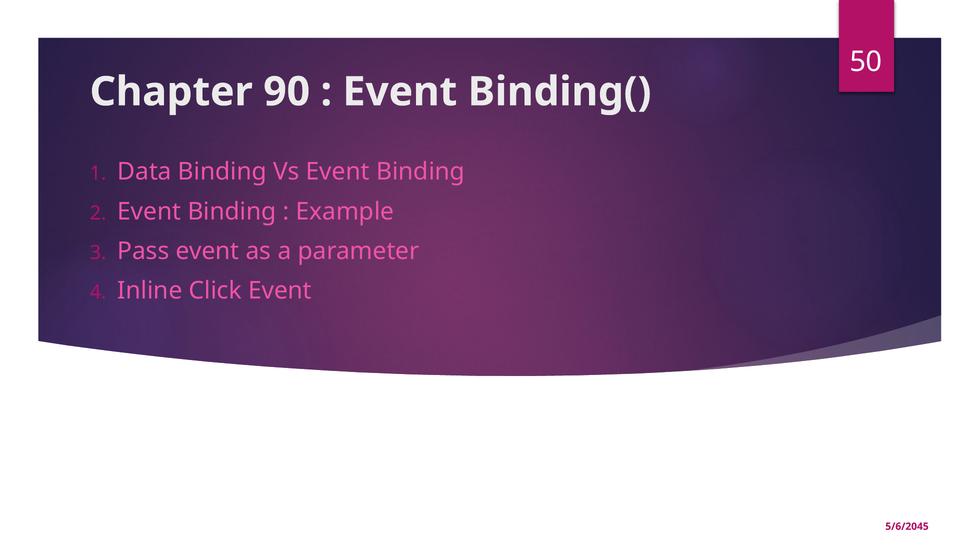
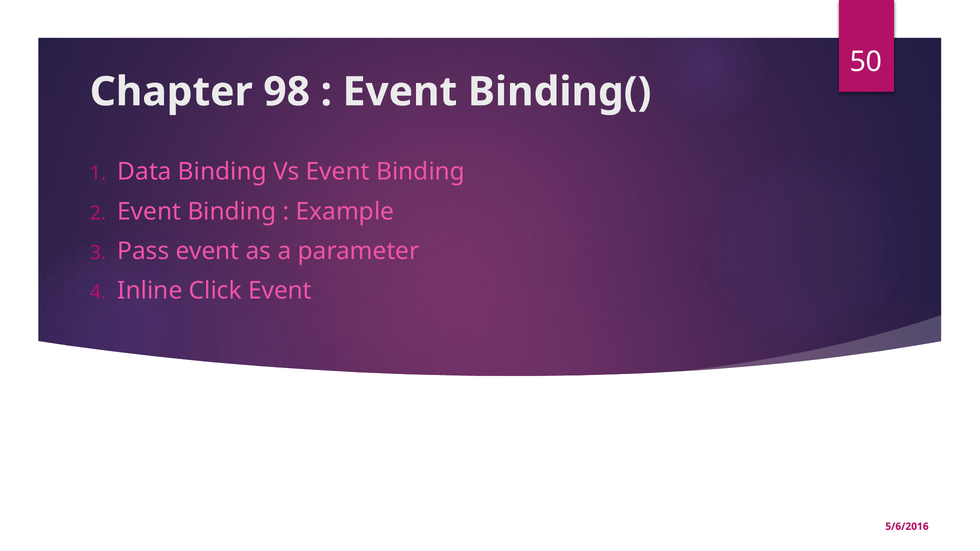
90: 90 -> 98
5/6/2045: 5/6/2045 -> 5/6/2016
